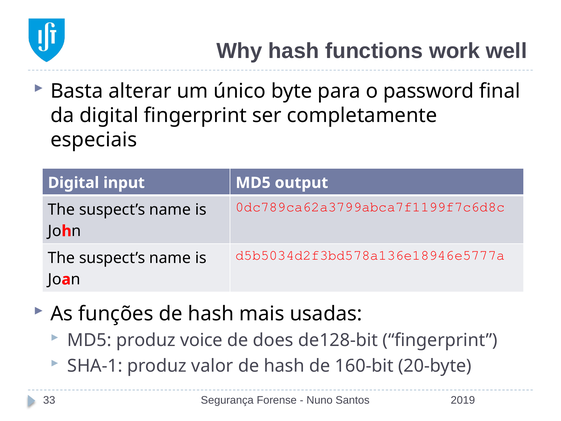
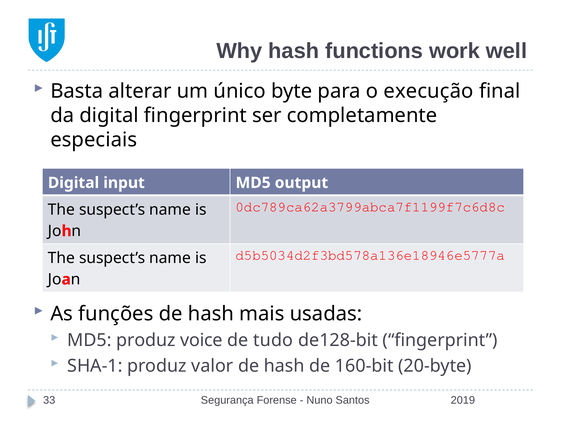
password: password -> execução
does: does -> tudo
